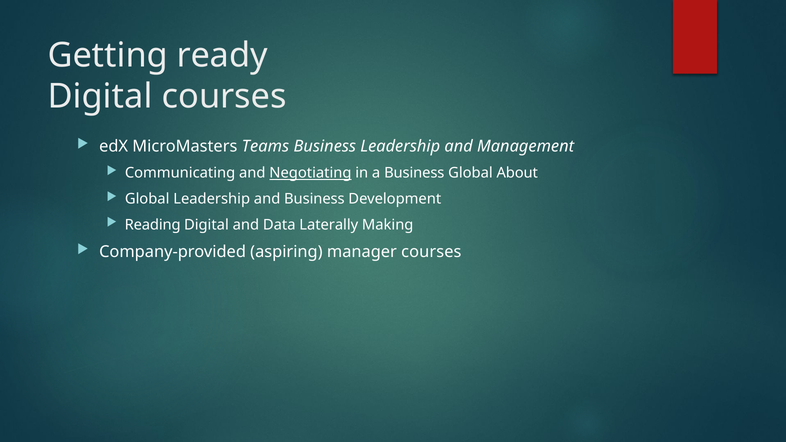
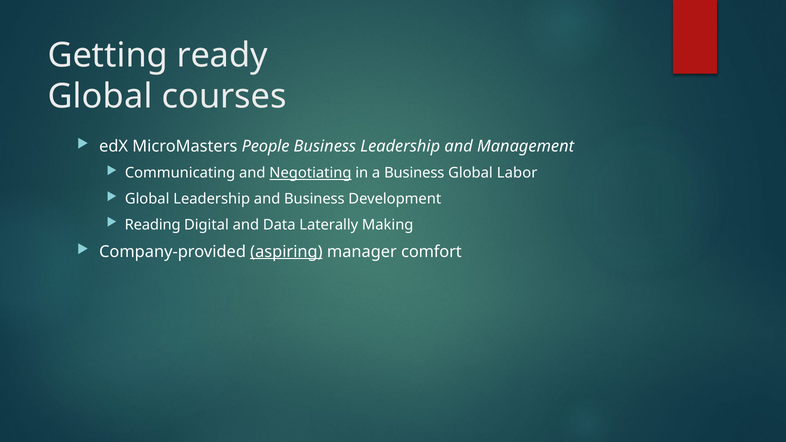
Digital at (100, 96): Digital -> Global
Teams: Teams -> People
About: About -> Labor
aspiring underline: none -> present
manager courses: courses -> comfort
